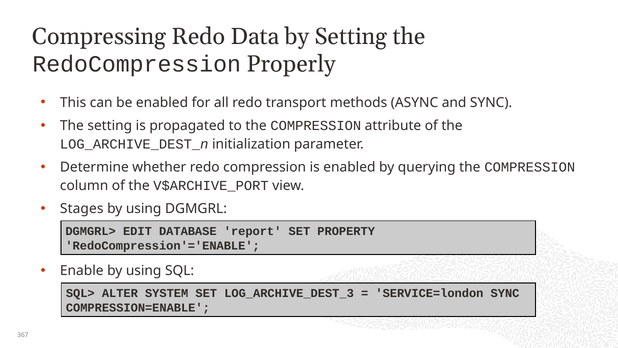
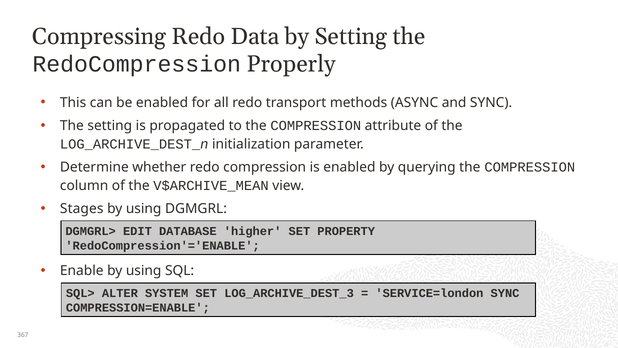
V$ARCHIVE_PORT: V$ARCHIVE_PORT -> V$ARCHIVE_MEAN
report: report -> higher
